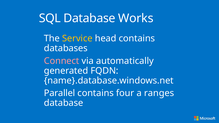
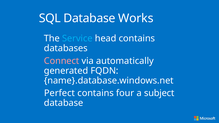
Service colour: yellow -> light blue
Parallel: Parallel -> Perfect
ranges: ranges -> subject
